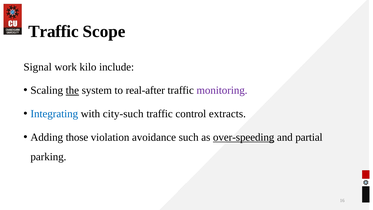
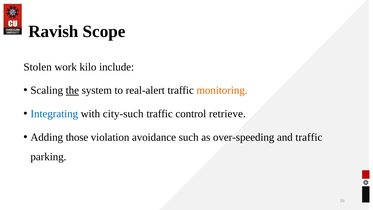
Traffic at (53, 31): Traffic -> Ravish
Signal: Signal -> Stolen
real-after: real-after -> real-alert
monitoring colour: purple -> orange
extracts: extracts -> retrieve
over-speeding underline: present -> none
and partial: partial -> traffic
